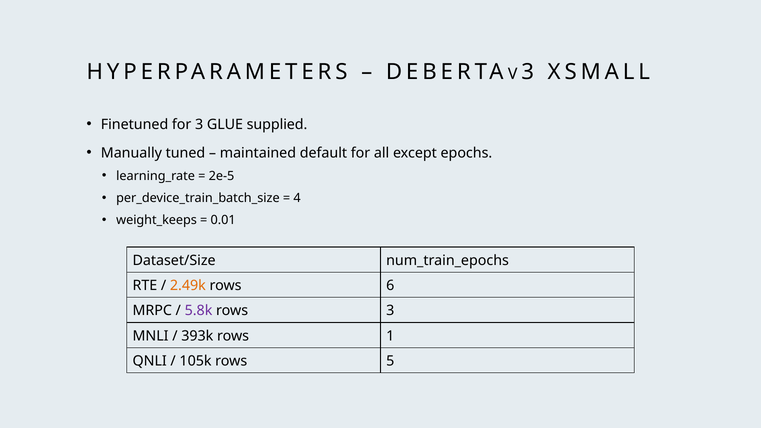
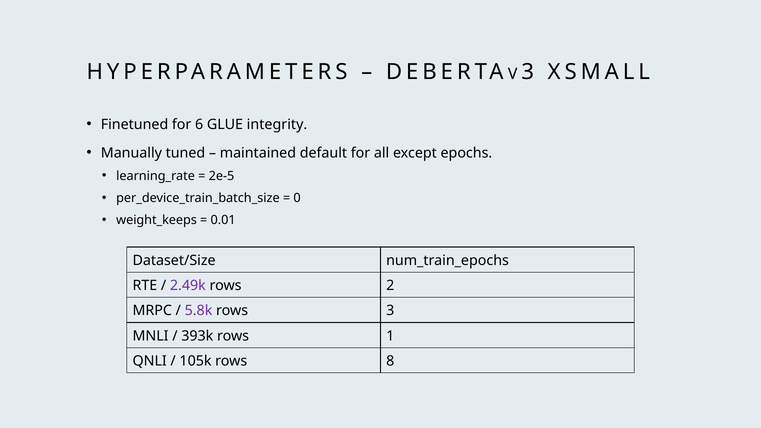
for 3: 3 -> 6
supplied: supplied -> integrity
4: 4 -> 0
2.49k colour: orange -> purple
6: 6 -> 2
5: 5 -> 8
